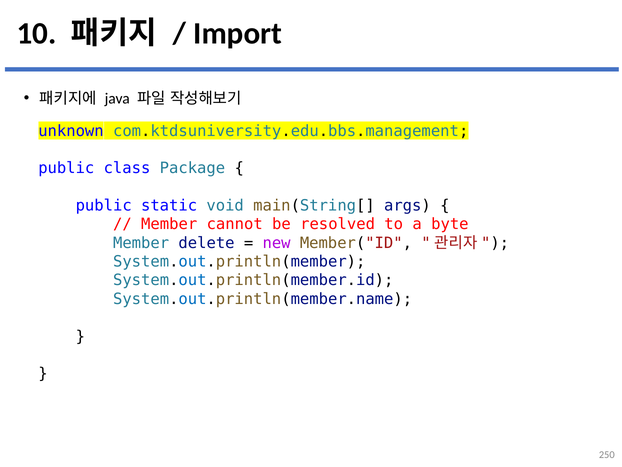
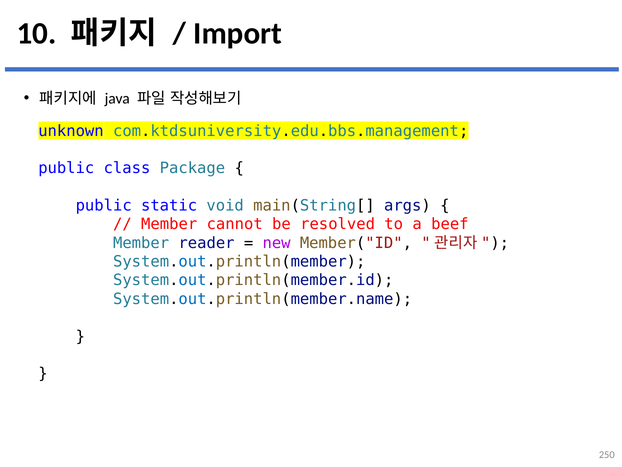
byte: byte -> beef
delete: delete -> reader
